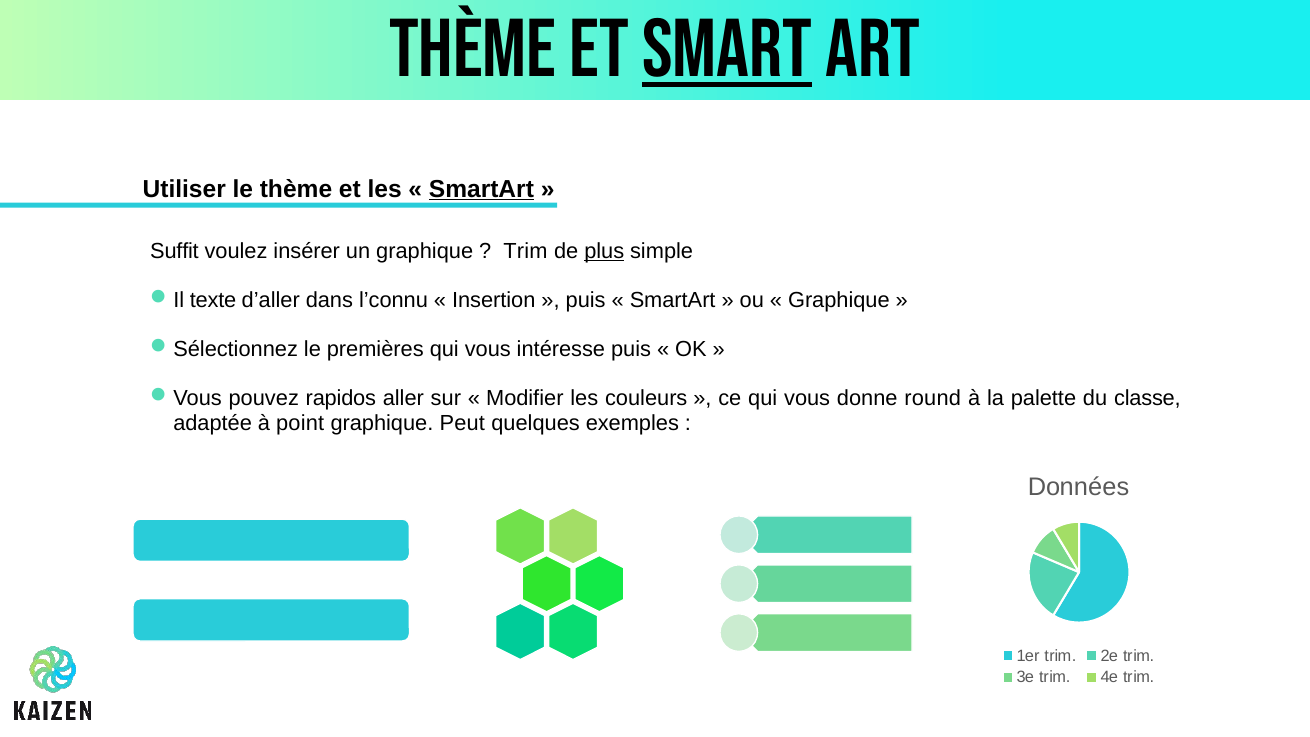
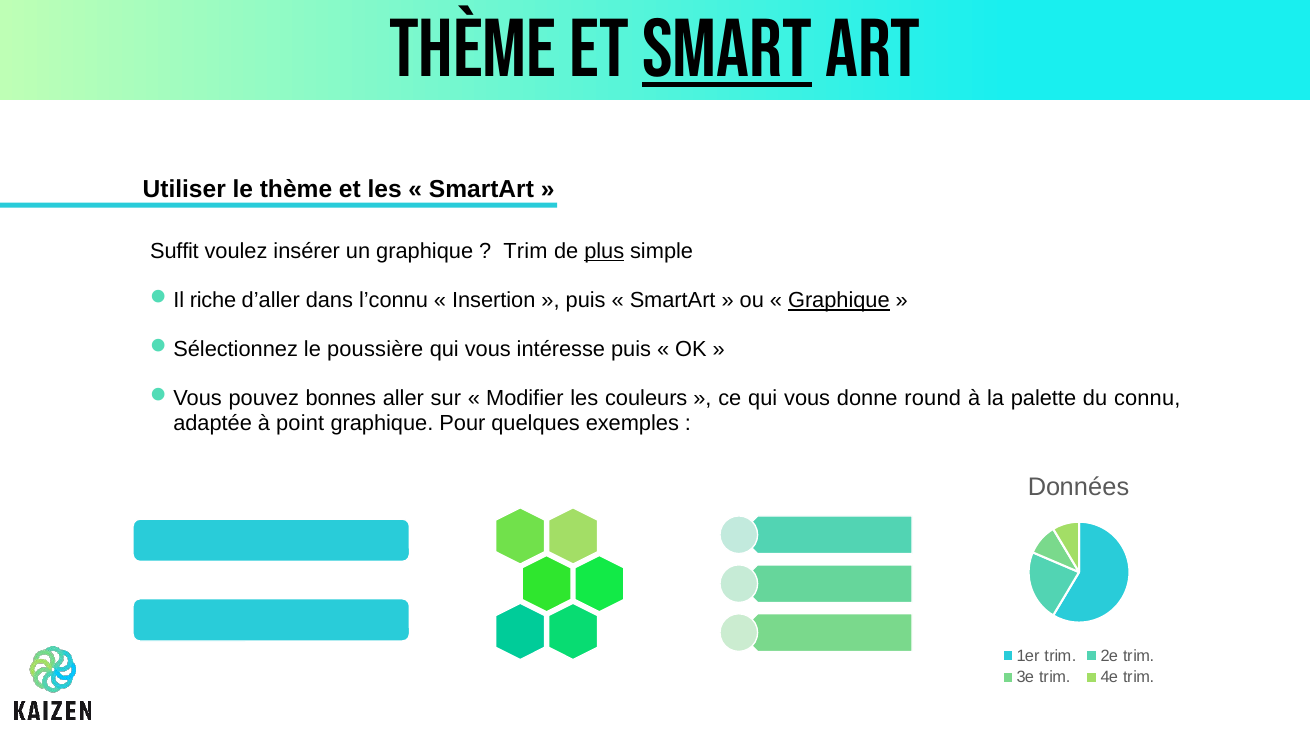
SmartArt at (481, 189) underline: present -> none
texte: texte -> riche
Graphique at (839, 300) underline: none -> present
premières: premières -> poussière
rapidos: rapidos -> bonnes
classe: classe -> connu
Peut: Peut -> Pour
